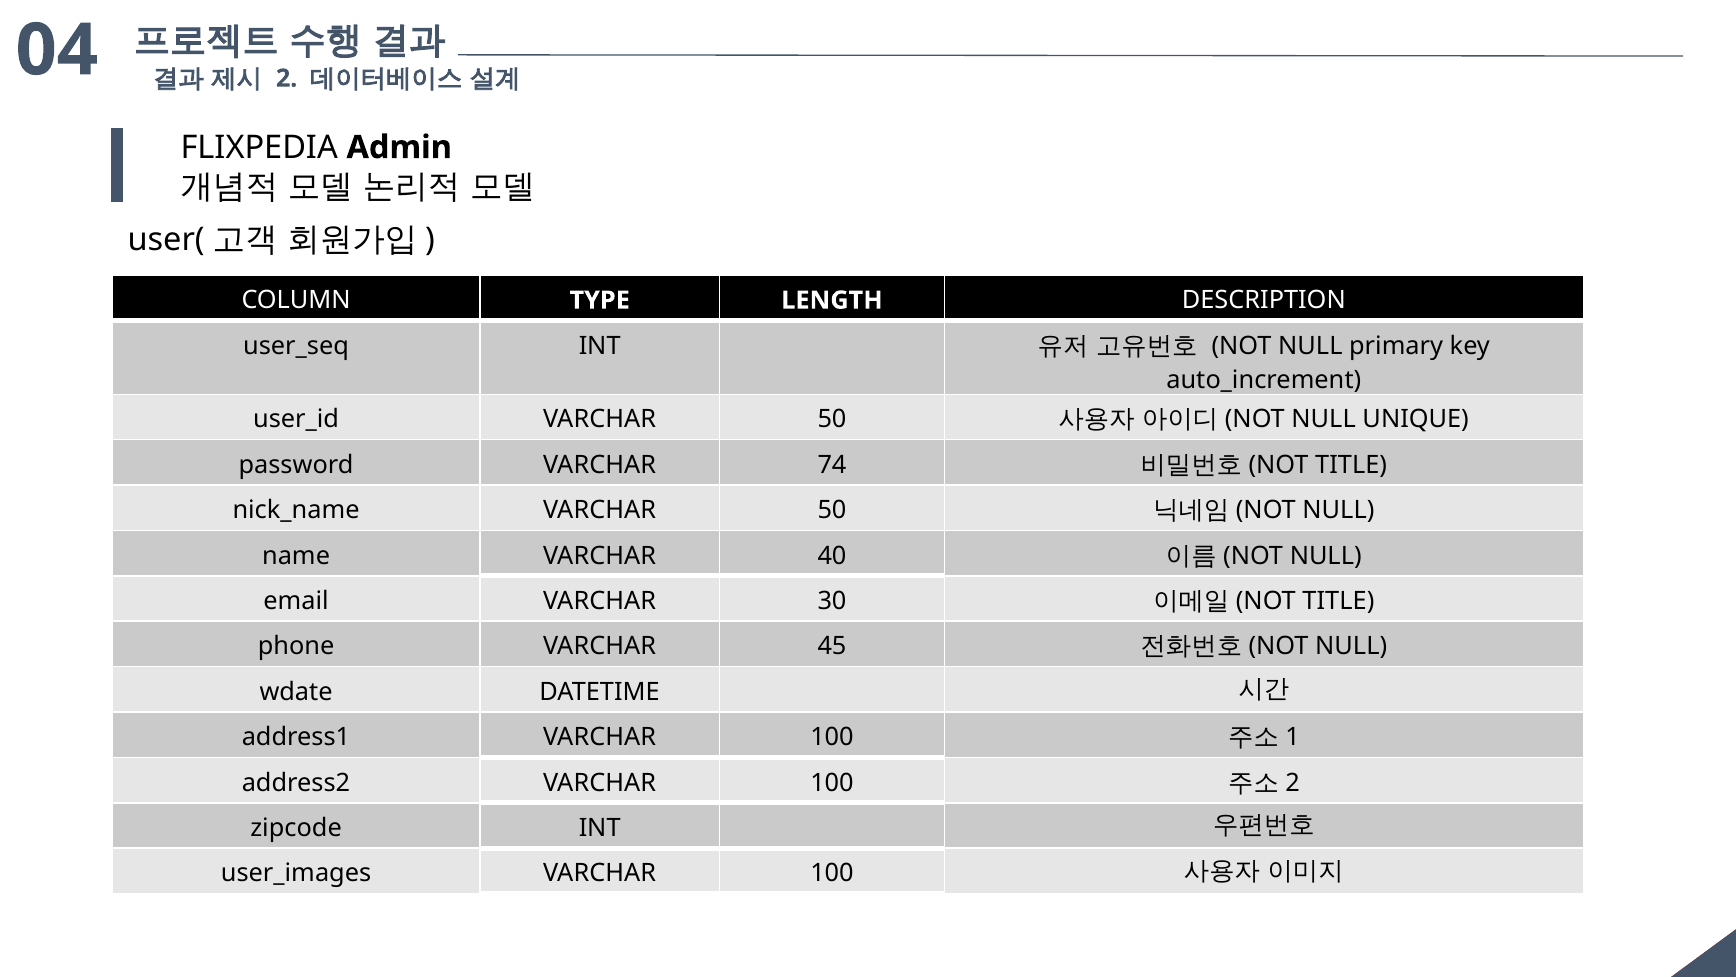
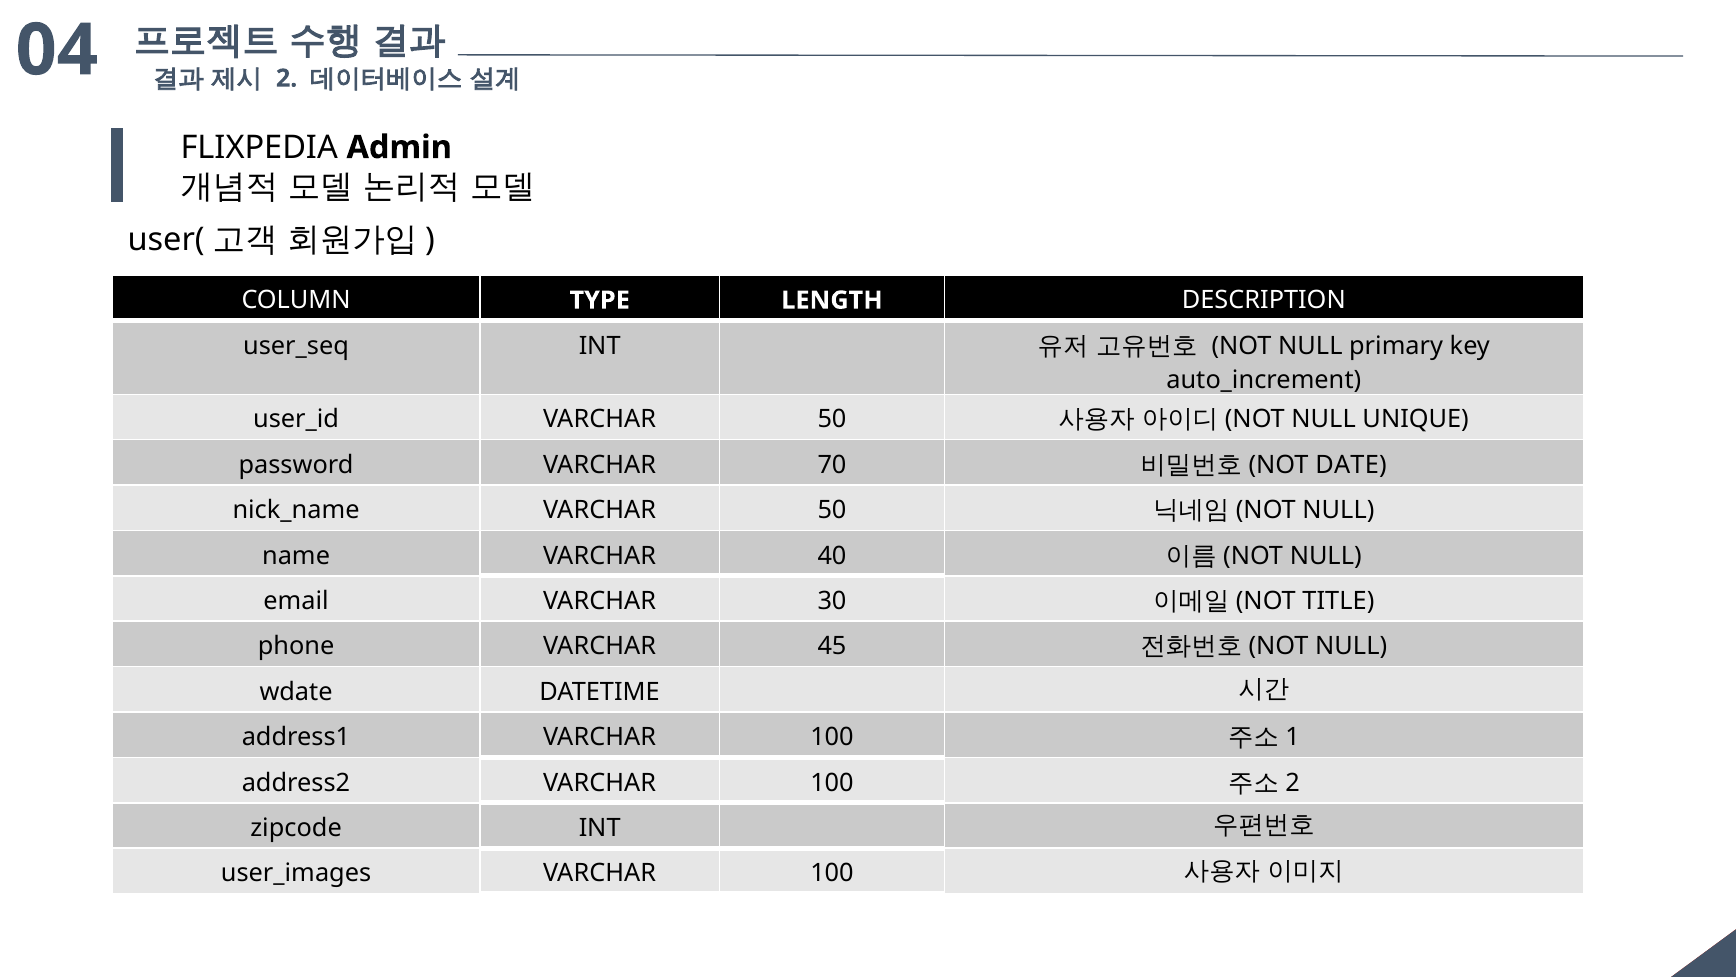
74: 74 -> 70
TITLE at (1351, 465): TITLE -> DATE
